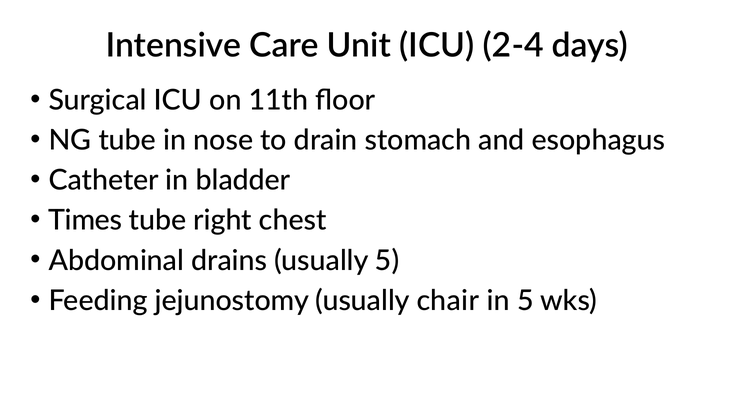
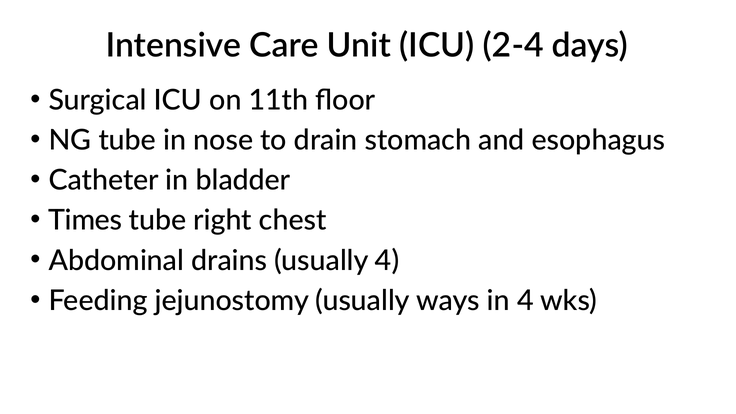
usually 5: 5 -> 4
chair: chair -> ways
in 5: 5 -> 4
